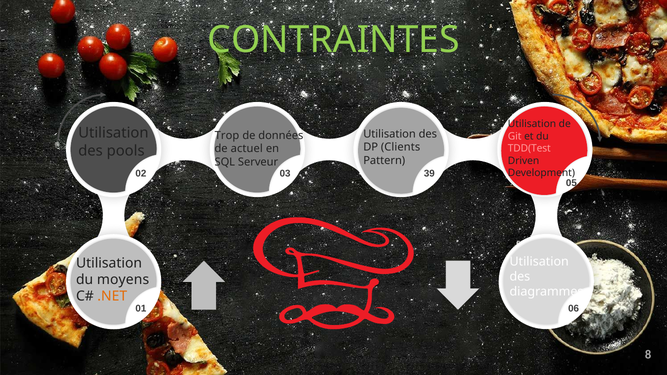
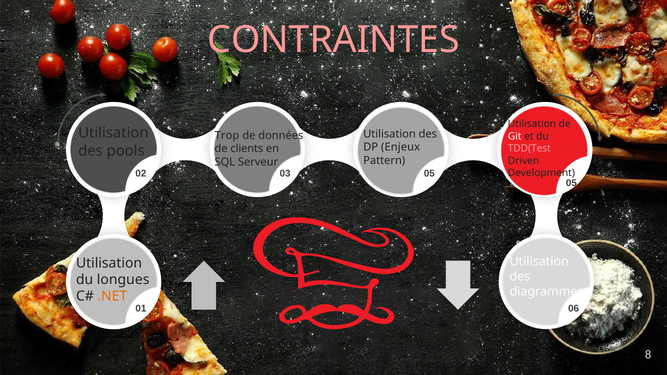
CONTRAINTES colour: light green -> pink
Git colour: pink -> white
Clients: Clients -> Enjeux
actuel: actuel -> clients
03 39: 39 -> 05
moyens: moyens -> longues
